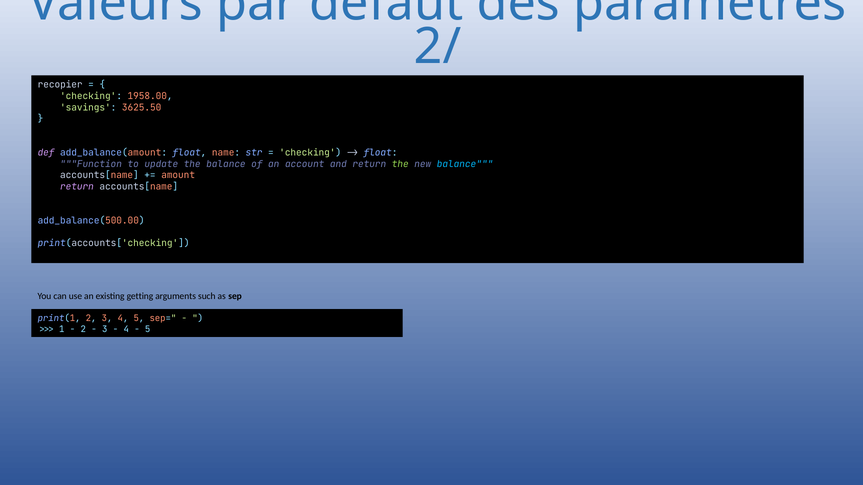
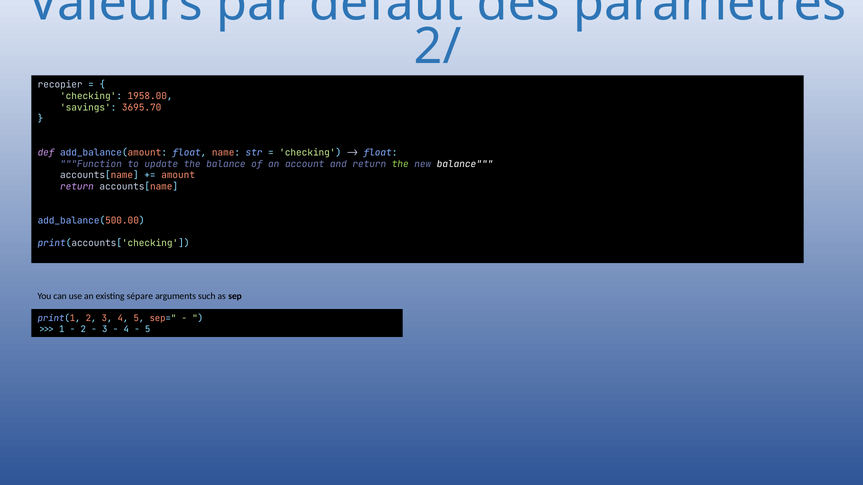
3625.50: 3625.50 -> 3695.70
balance at (465, 164) colour: light blue -> white
getting: getting -> sépare
